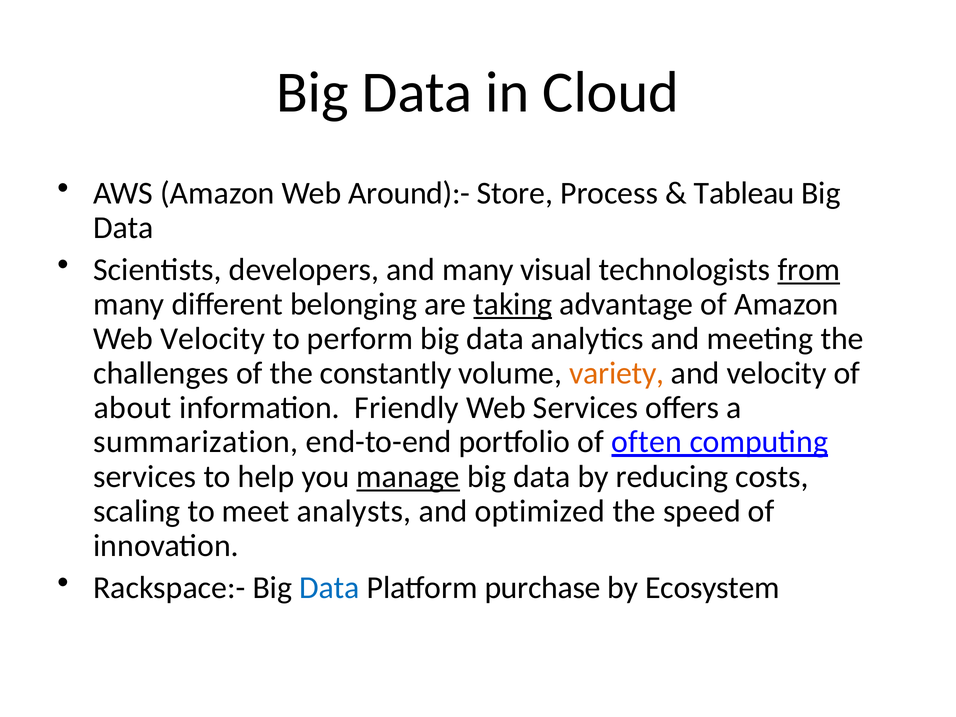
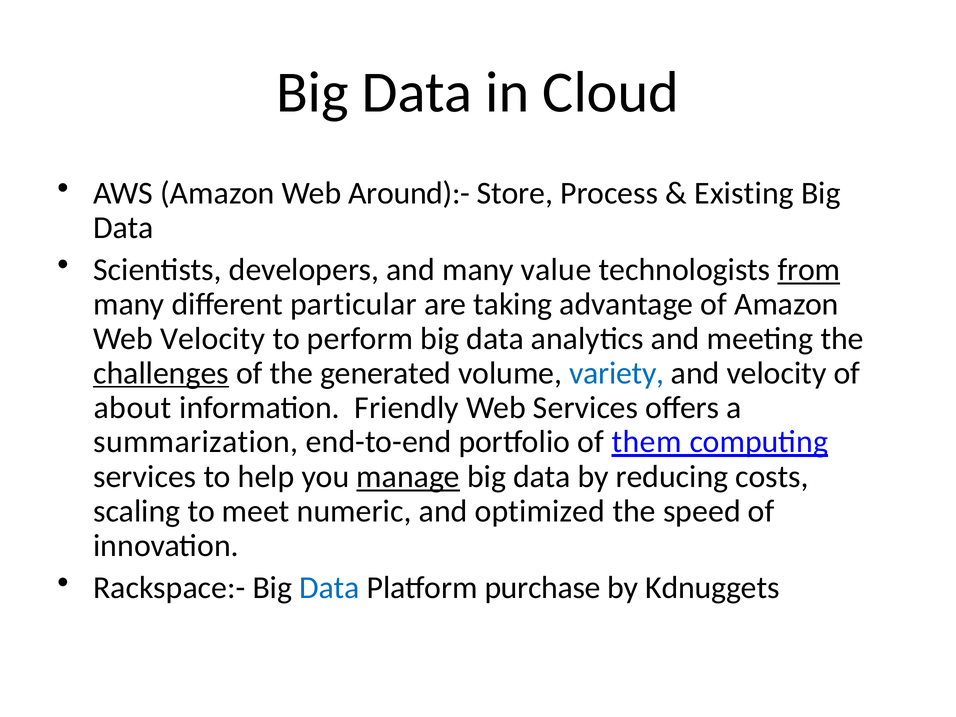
Tableau: Tableau -> Existing
visual: visual -> value
belonging: belonging -> particular
taking underline: present -> none
challenges underline: none -> present
constantly: constantly -> generated
variety colour: orange -> blue
often: often -> them
analysts: analysts -> numeric
Ecosystem: Ecosystem -> Kdnuggets
